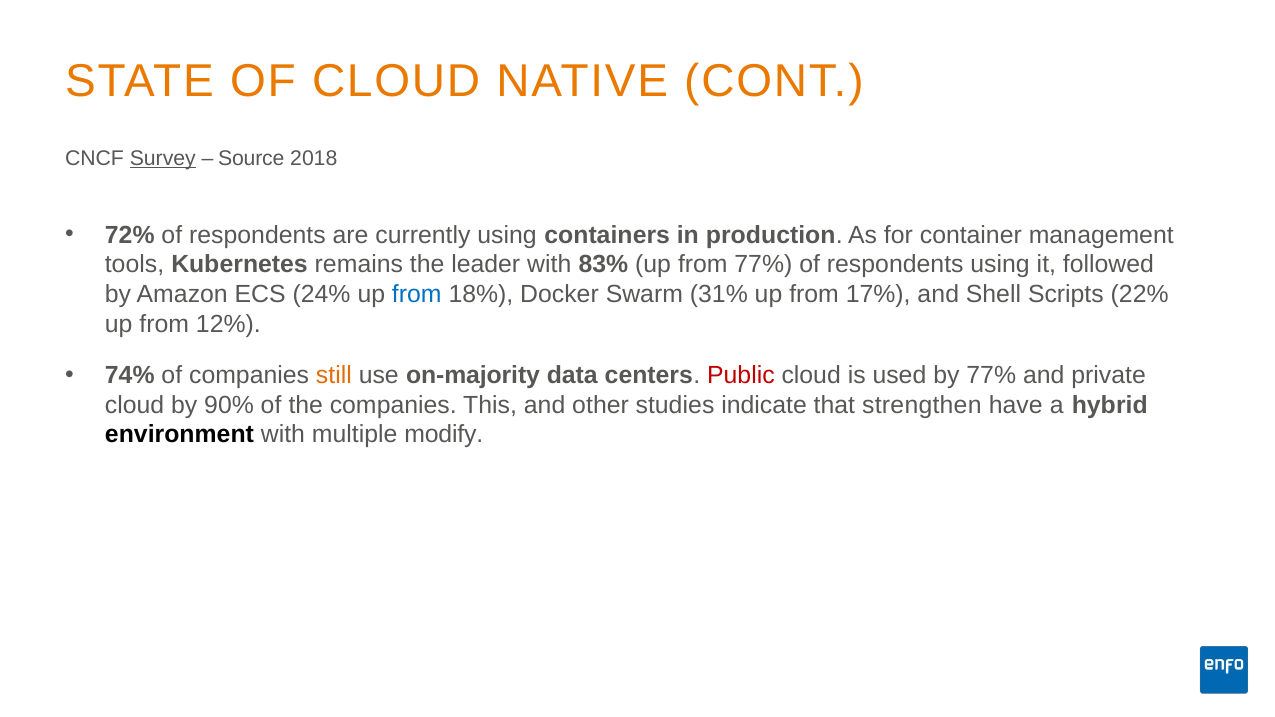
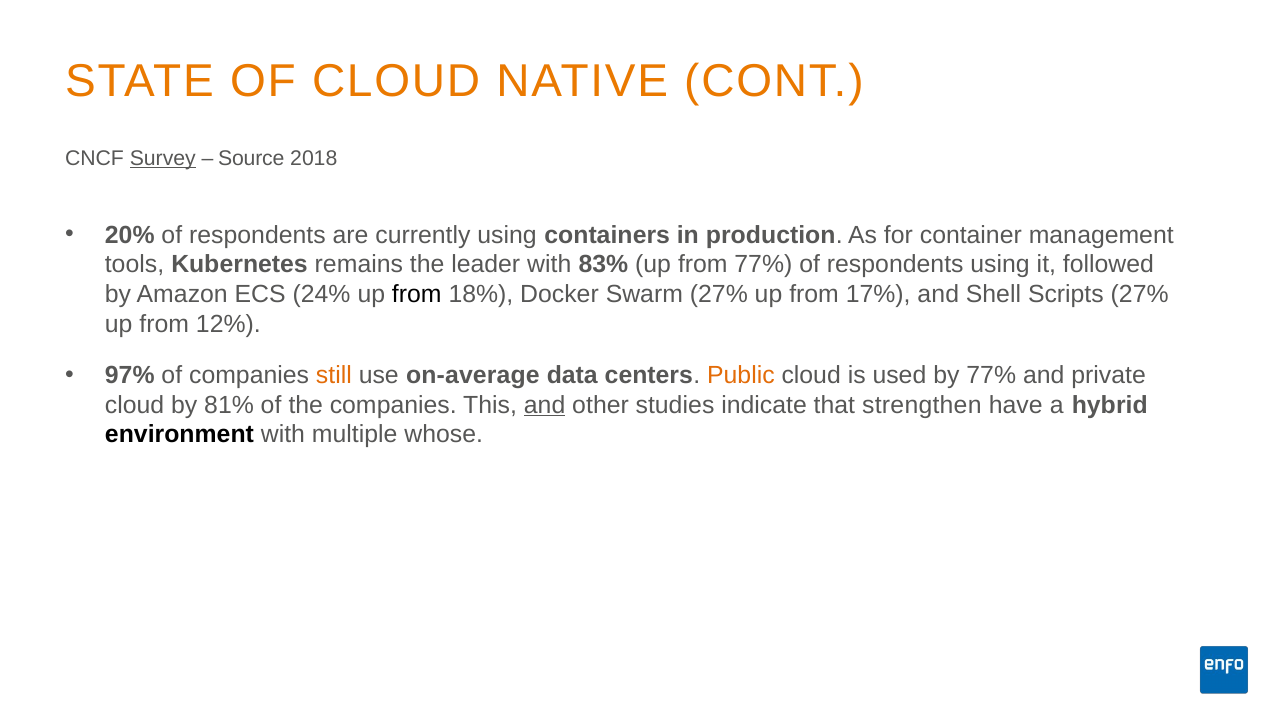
72%: 72% -> 20%
from at (417, 294) colour: blue -> black
Swarm 31%: 31% -> 27%
Scripts 22%: 22% -> 27%
74%: 74% -> 97%
on-majority: on-majority -> on-average
Public colour: red -> orange
90%: 90% -> 81%
and at (545, 405) underline: none -> present
modify: modify -> whose
